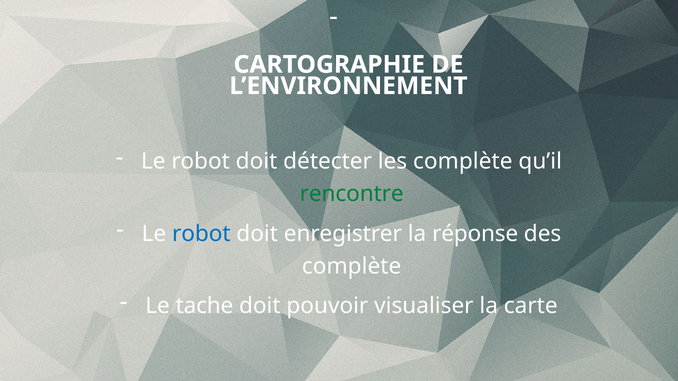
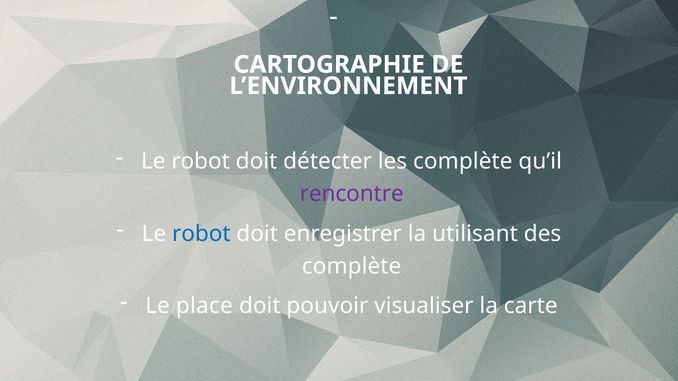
rencontre colour: green -> purple
réponse: réponse -> utilisant
tache: tache -> place
